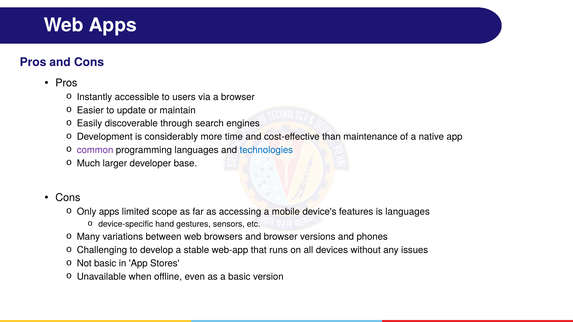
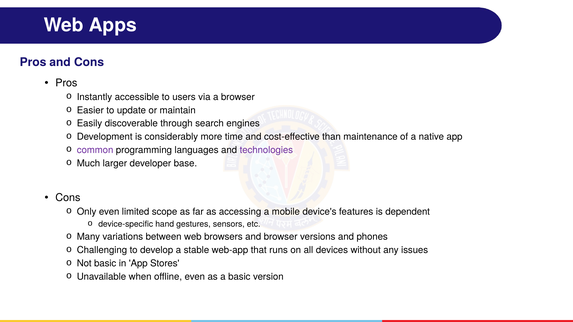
technologies colour: blue -> purple
Only apps: apps -> even
is languages: languages -> dependent
